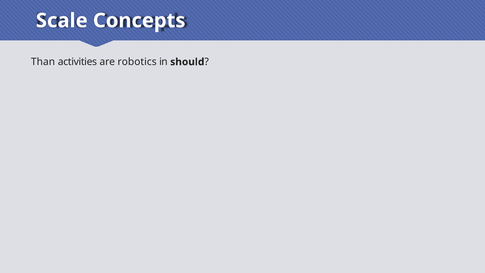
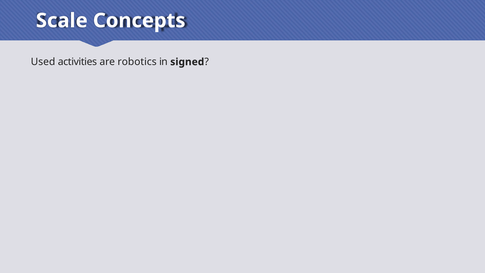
Than: Than -> Used
should: should -> signed
